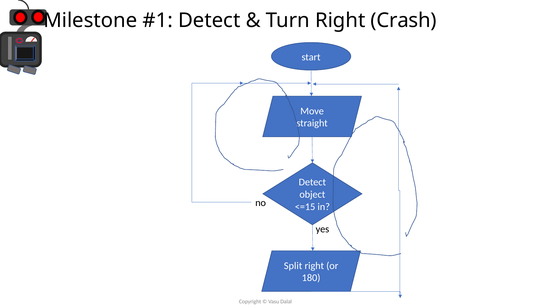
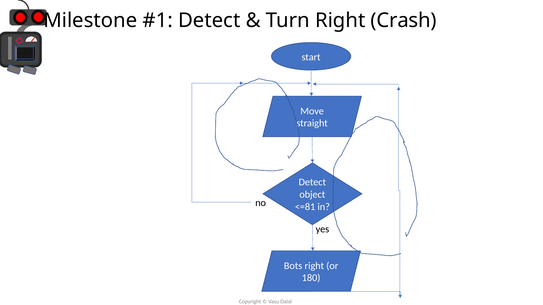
<=15: <=15 -> <=81
Split: Split -> Bots
